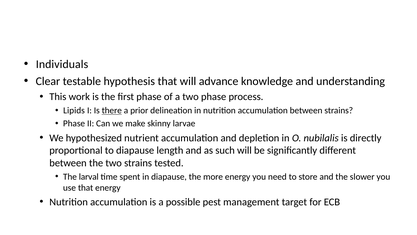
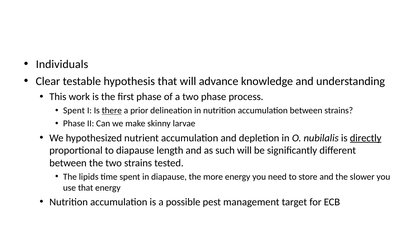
Lipids at (74, 110): Lipids -> Spent
directly underline: none -> present
larval: larval -> lipids
